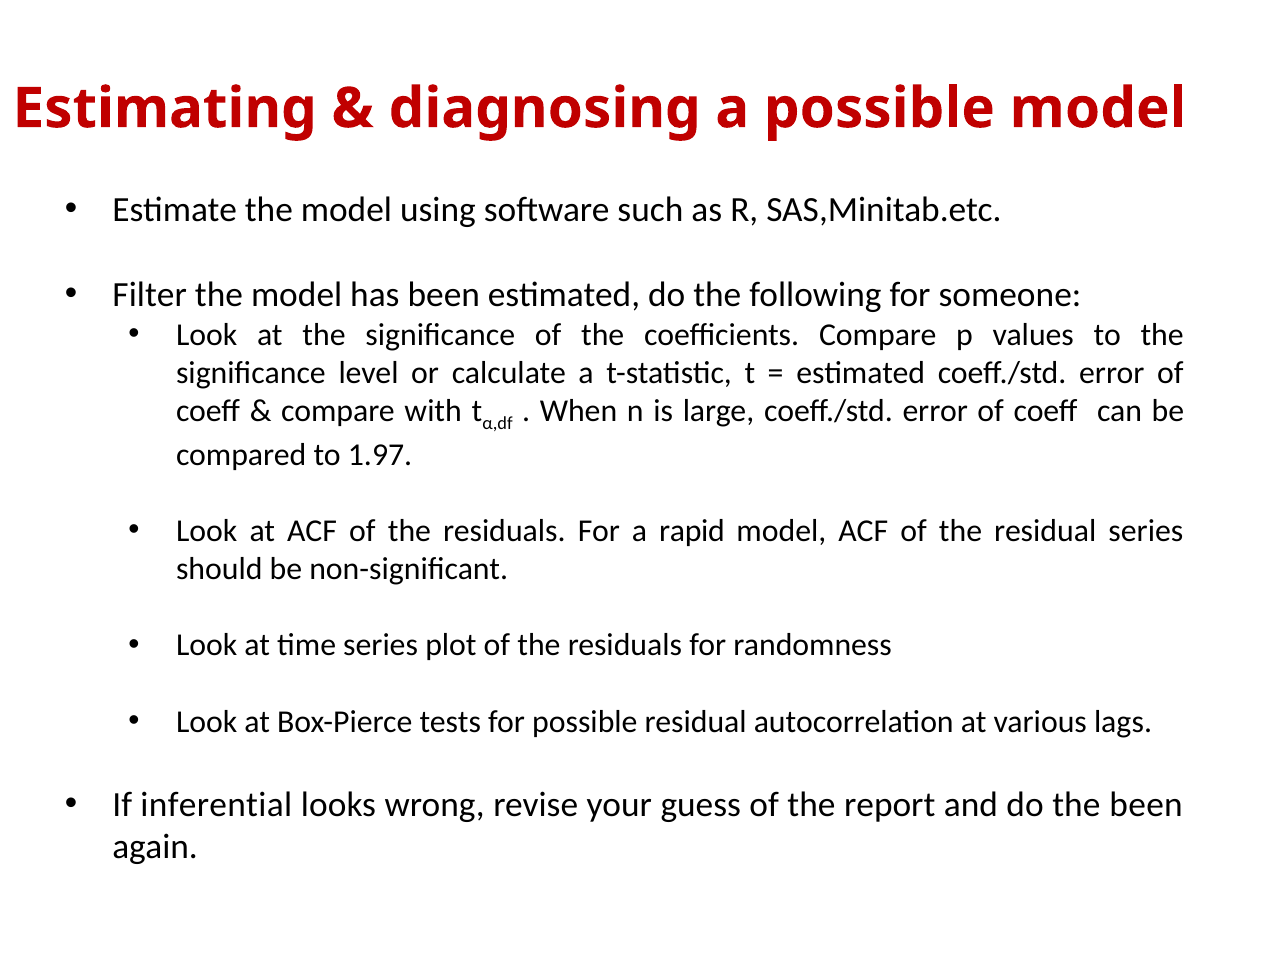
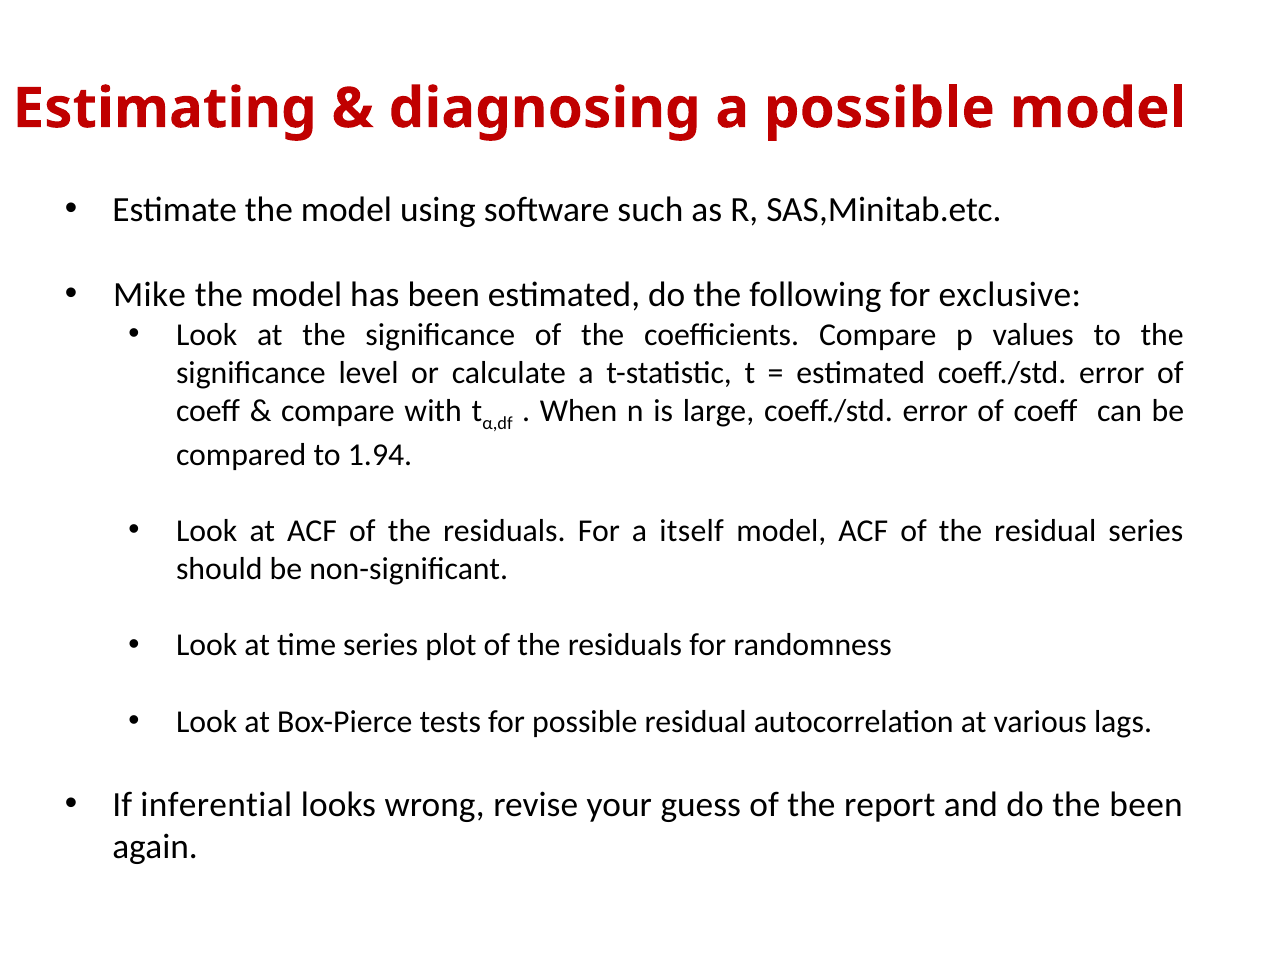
Filter: Filter -> Mike
someone: someone -> exclusive
1.97: 1.97 -> 1.94
rapid: rapid -> itself
